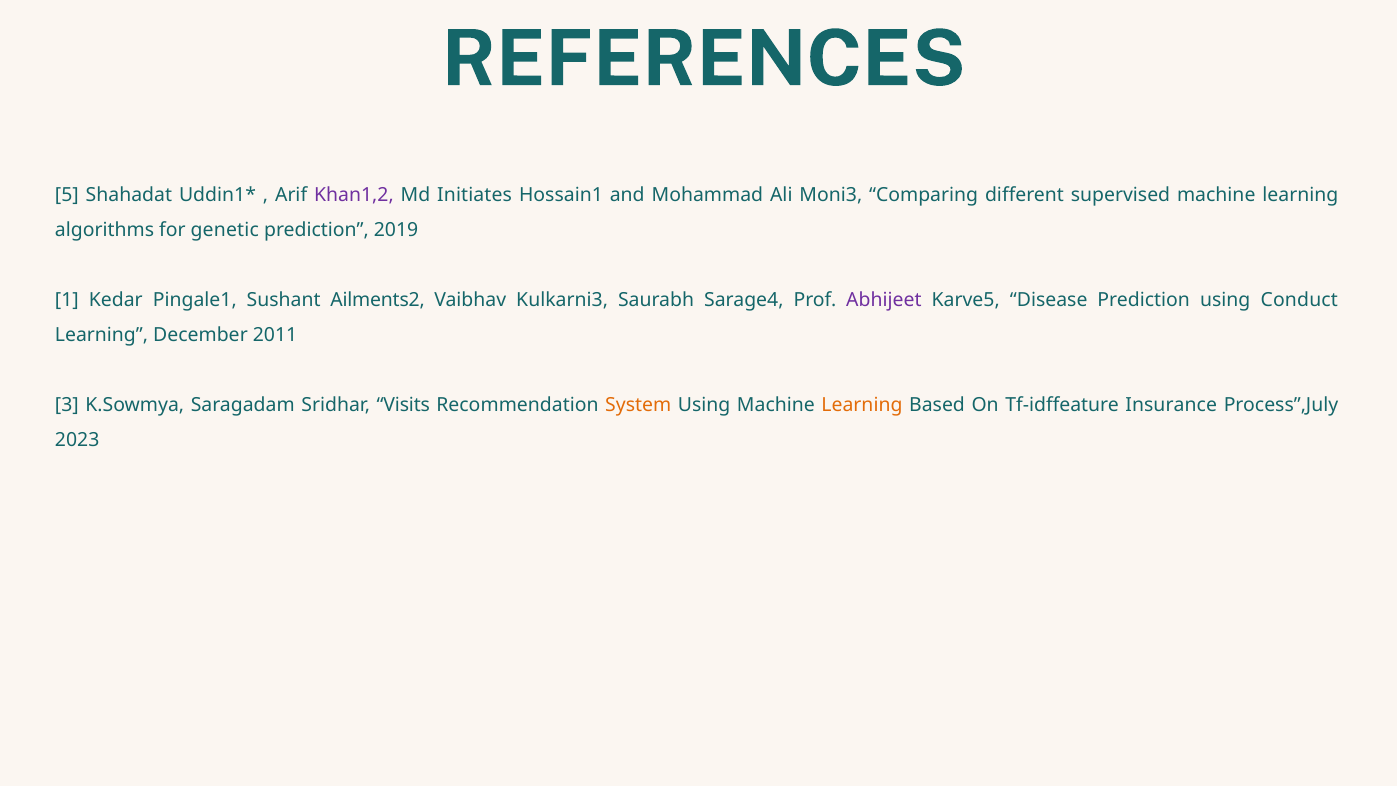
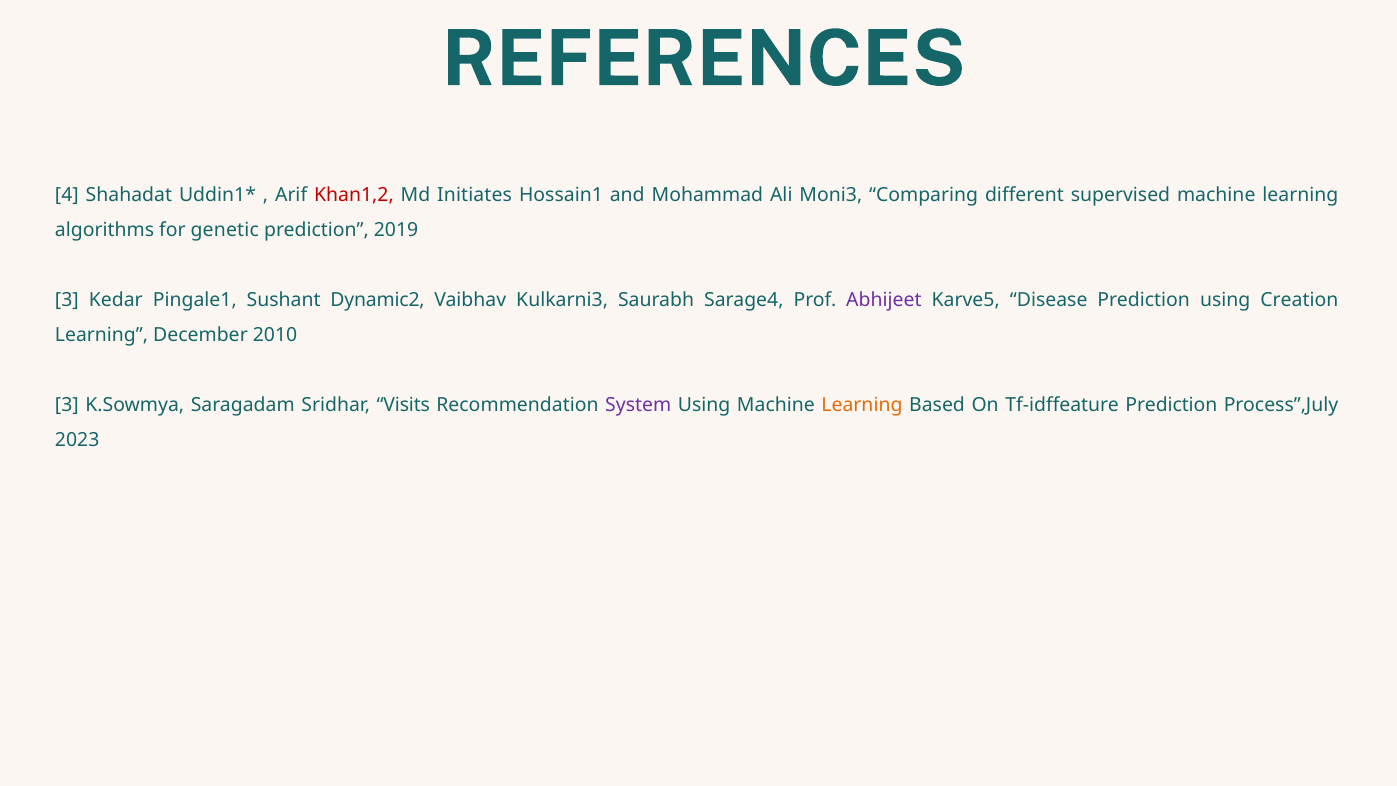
5: 5 -> 4
Khan1,2 colour: purple -> red
1 at (67, 300): 1 -> 3
Ailments2: Ailments2 -> Dynamic2
Conduct: Conduct -> Creation
2011: 2011 -> 2010
System colour: orange -> purple
Tf-idffeature Insurance: Insurance -> Prediction
